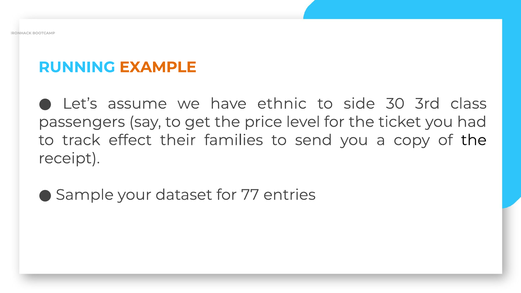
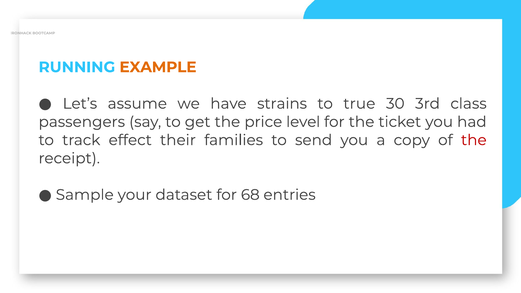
ethnic: ethnic -> strains
side: side -> true
the at (474, 140) colour: black -> red
77: 77 -> 68
